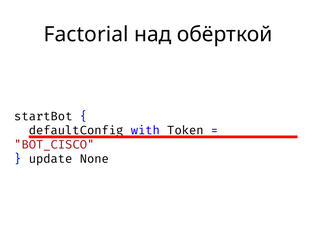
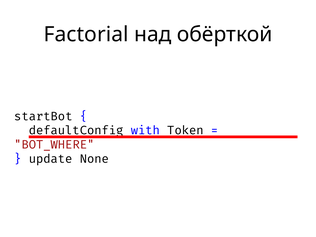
BOT_CISCO: BOT_CISCO -> BOT_WHERE
